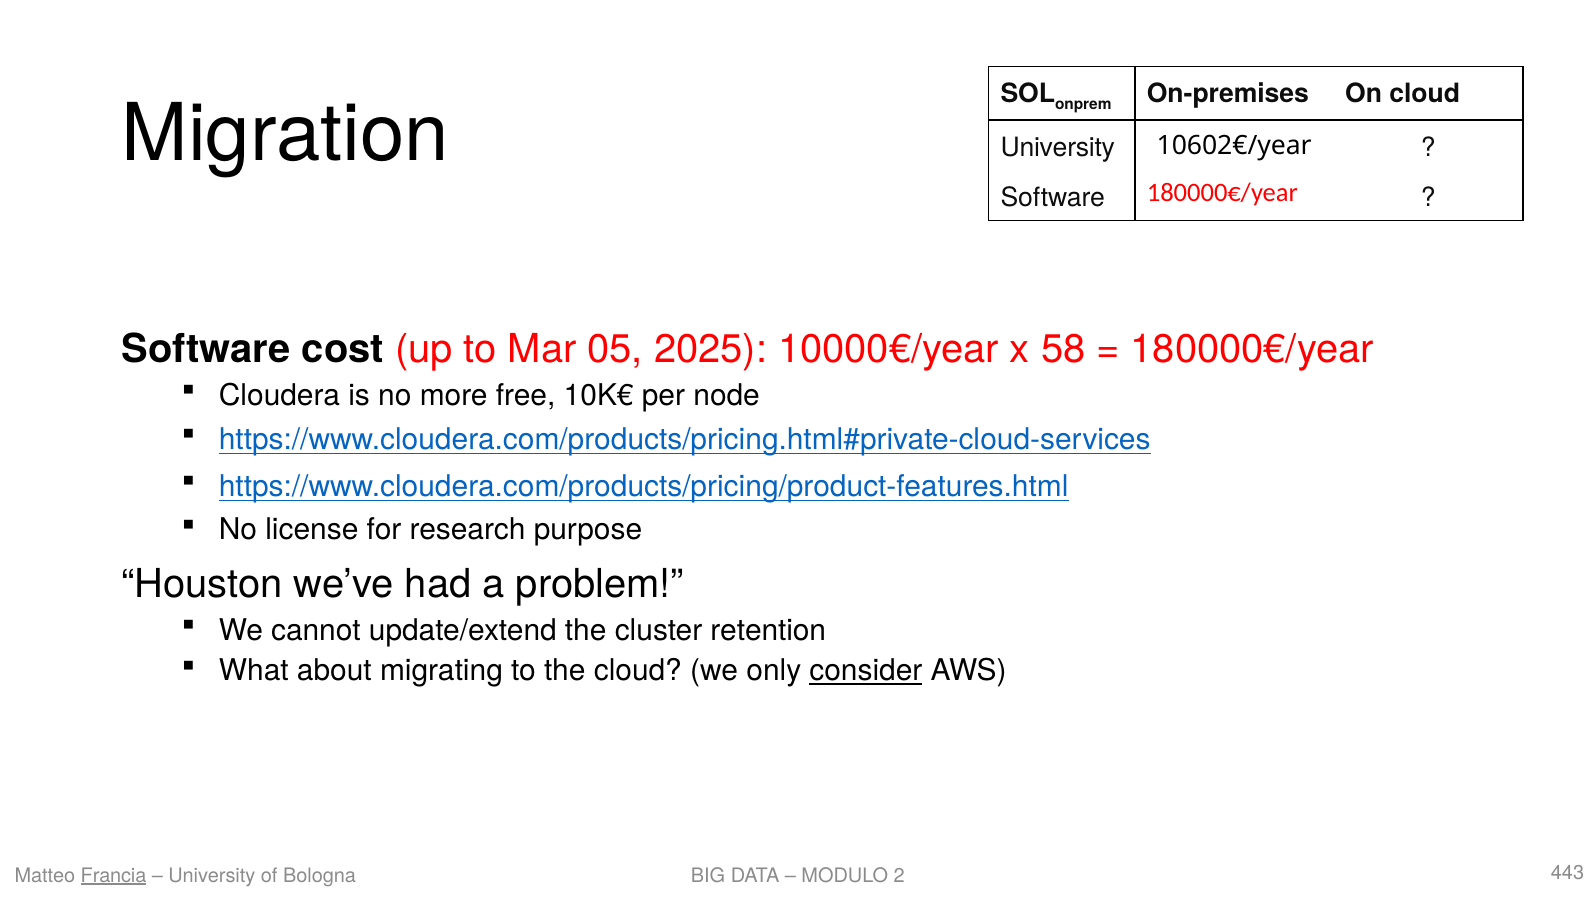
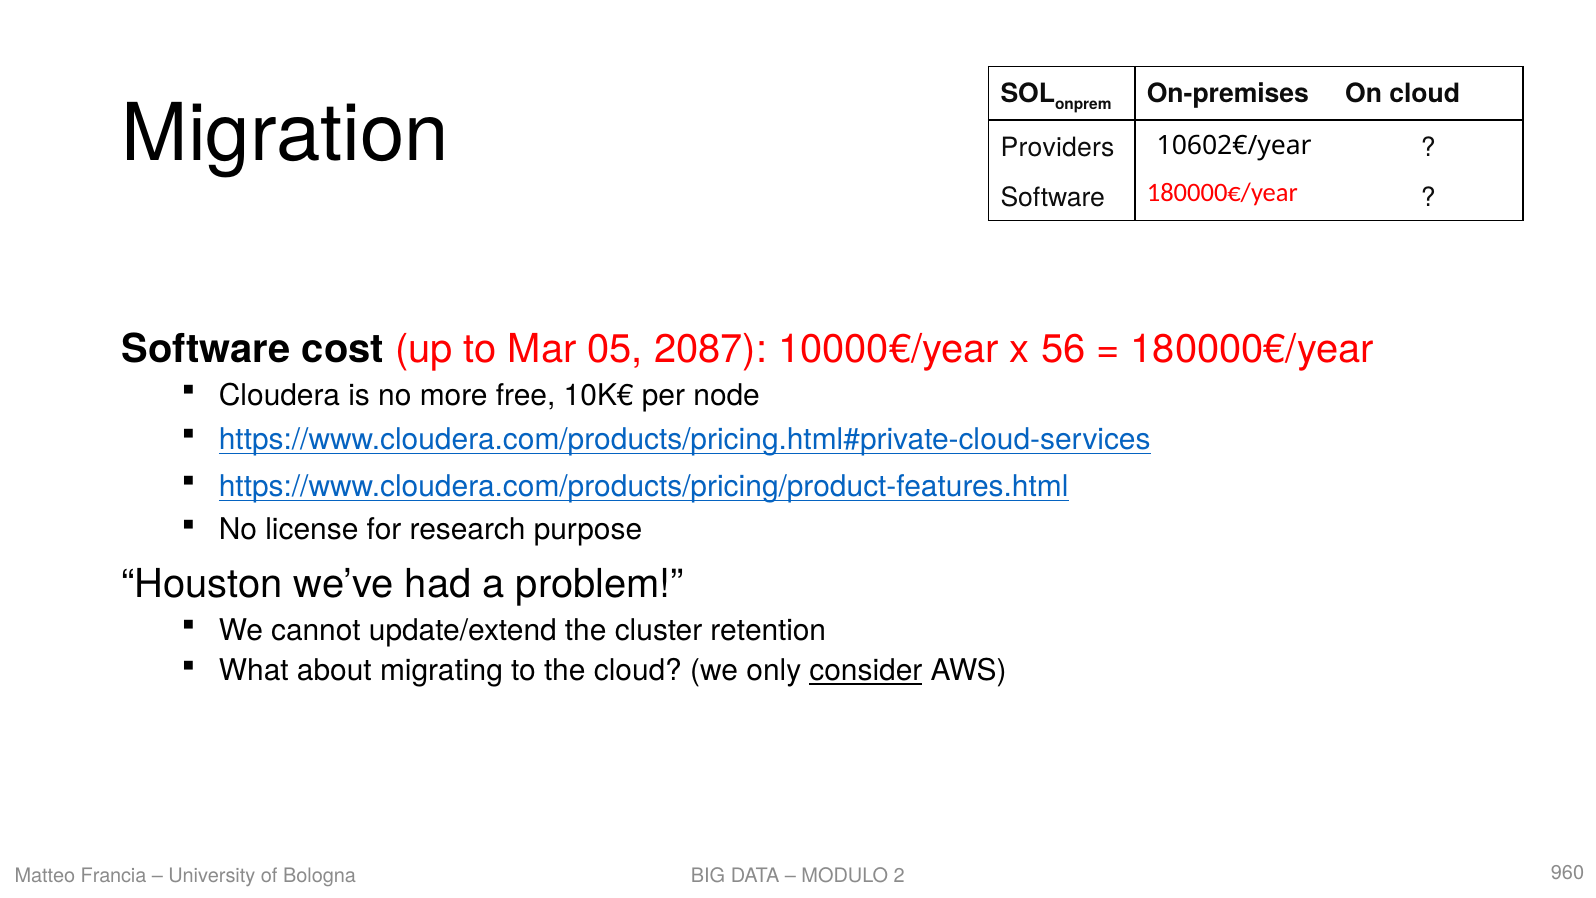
University at (1058, 148): University -> Providers
2025: 2025 -> 2087
58: 58 -> 56
Francia underline: present -> none
443: 443 -> 960
